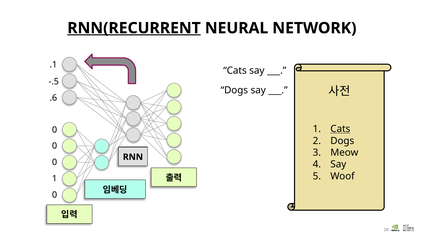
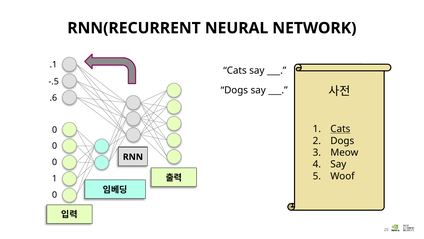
RNN(RECURRENT underline: present -> none
